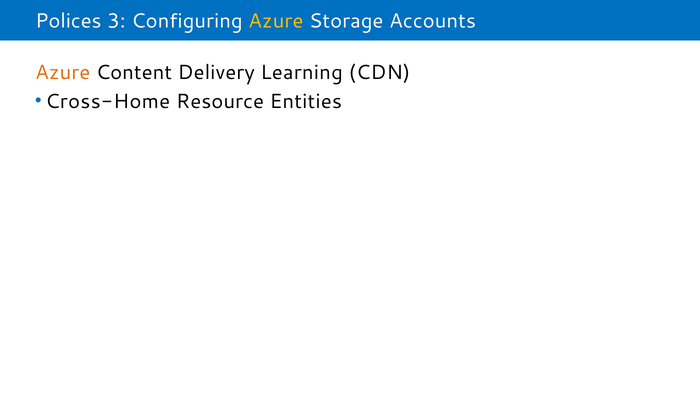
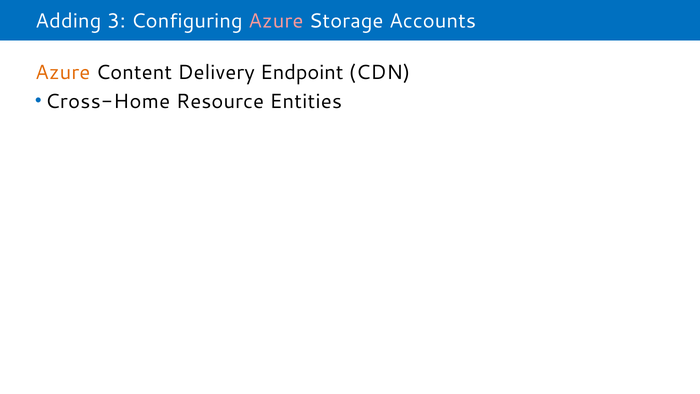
Polices: Polices -> Adding
Azure at (276, 21) colour: yellow -> pink
Learning: Learning -> Endpoint
